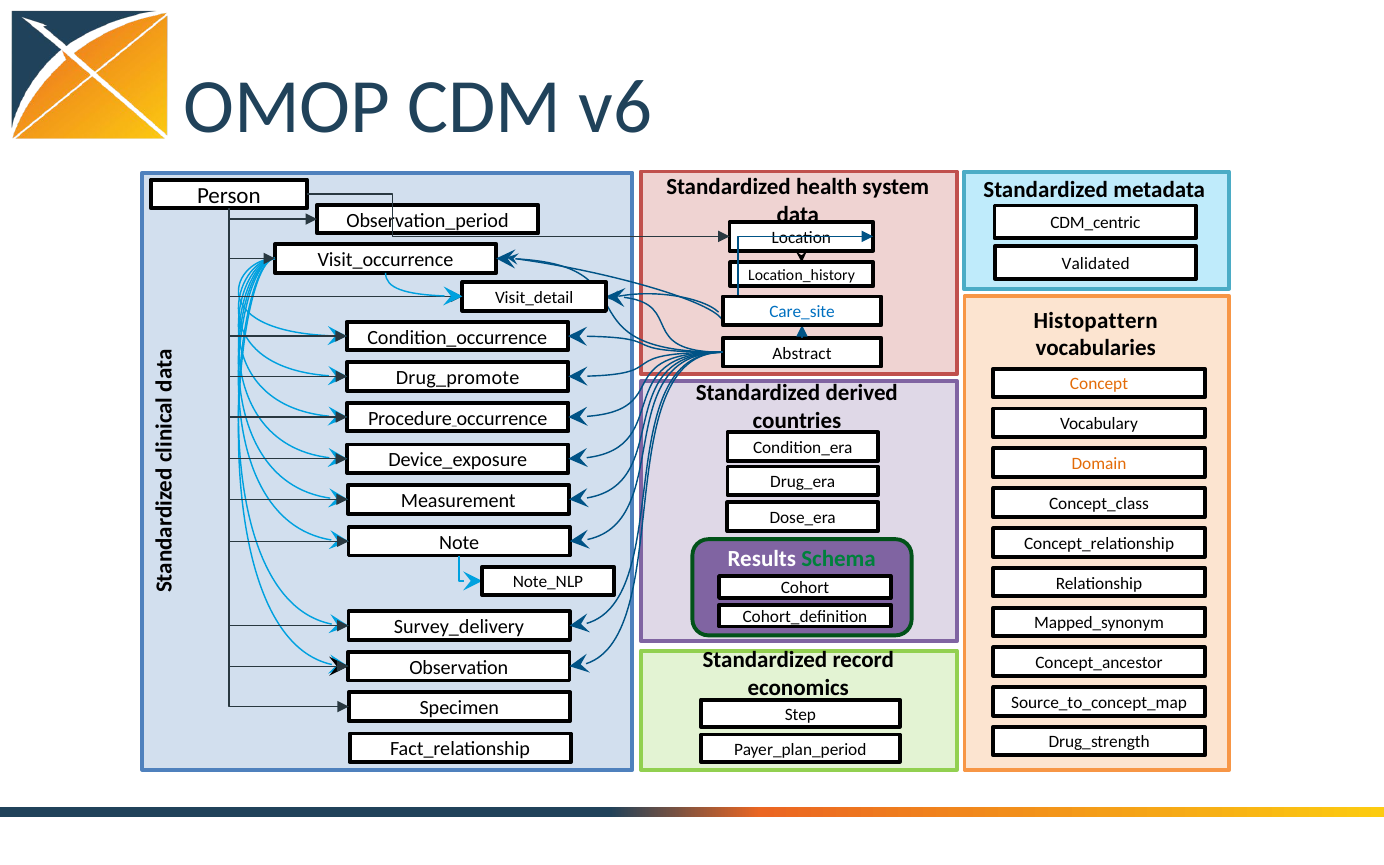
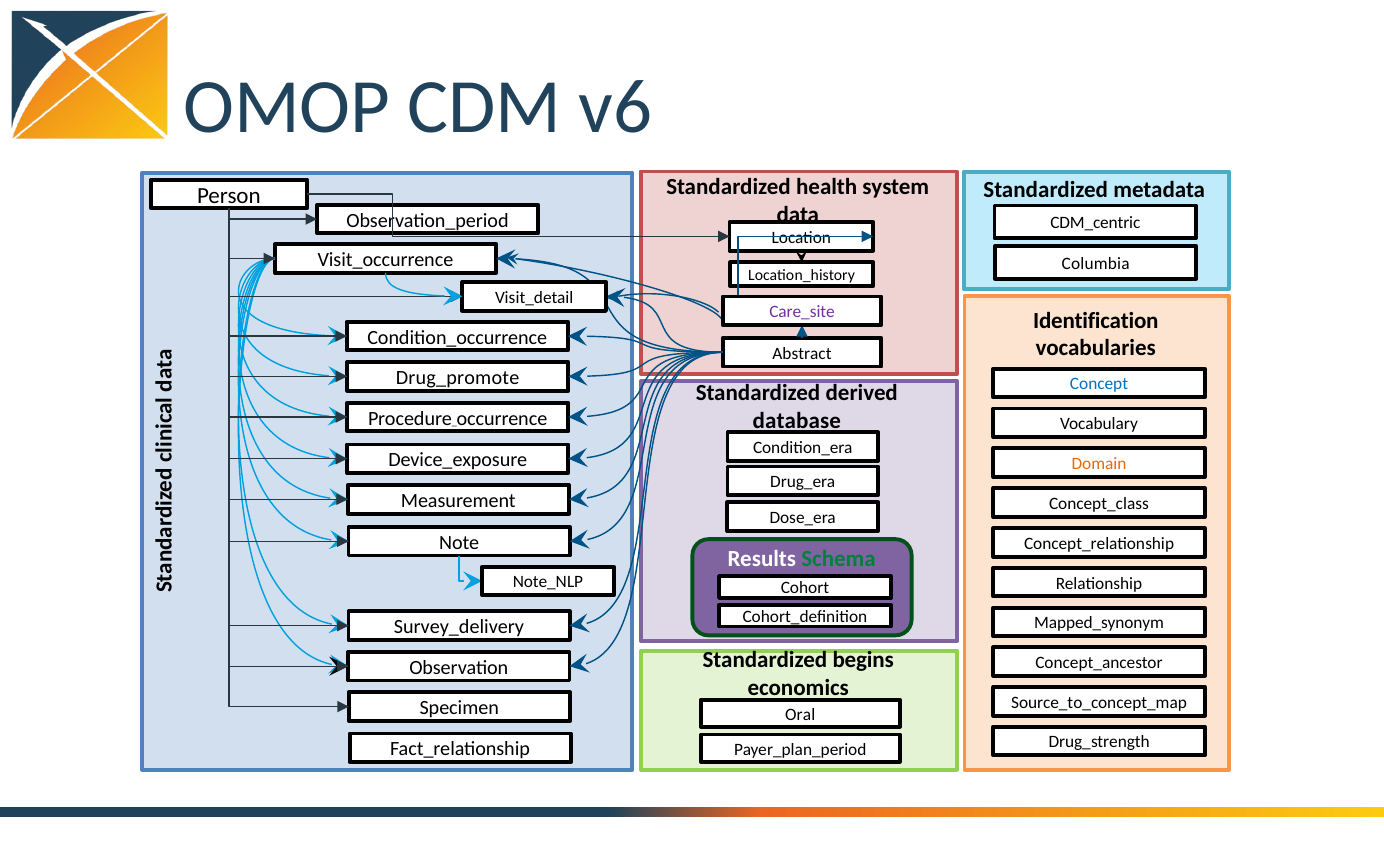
Validated: Validated -> Columbia
Care_site colour: blue -> purple
Histopattern: Histopattern -> Identification
Concept colour: orange -> blue
countries: countries -> database
record: record -> begins
Step: Step -> Oral
